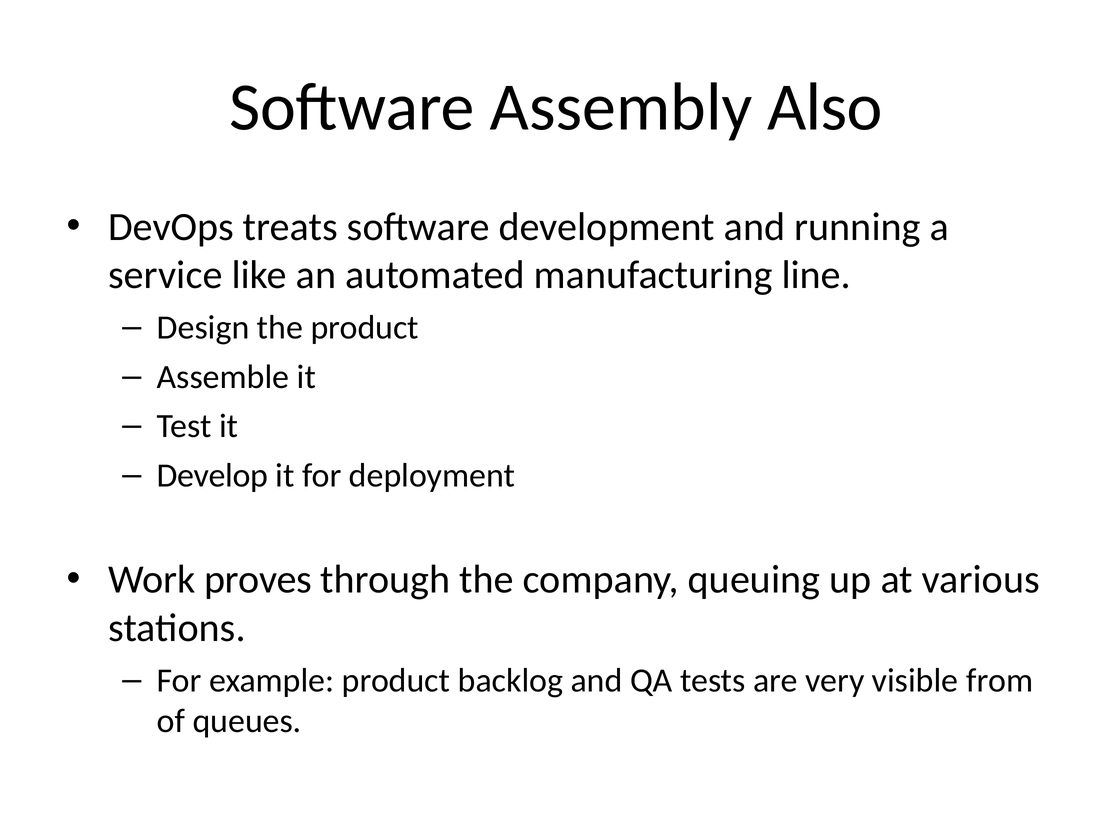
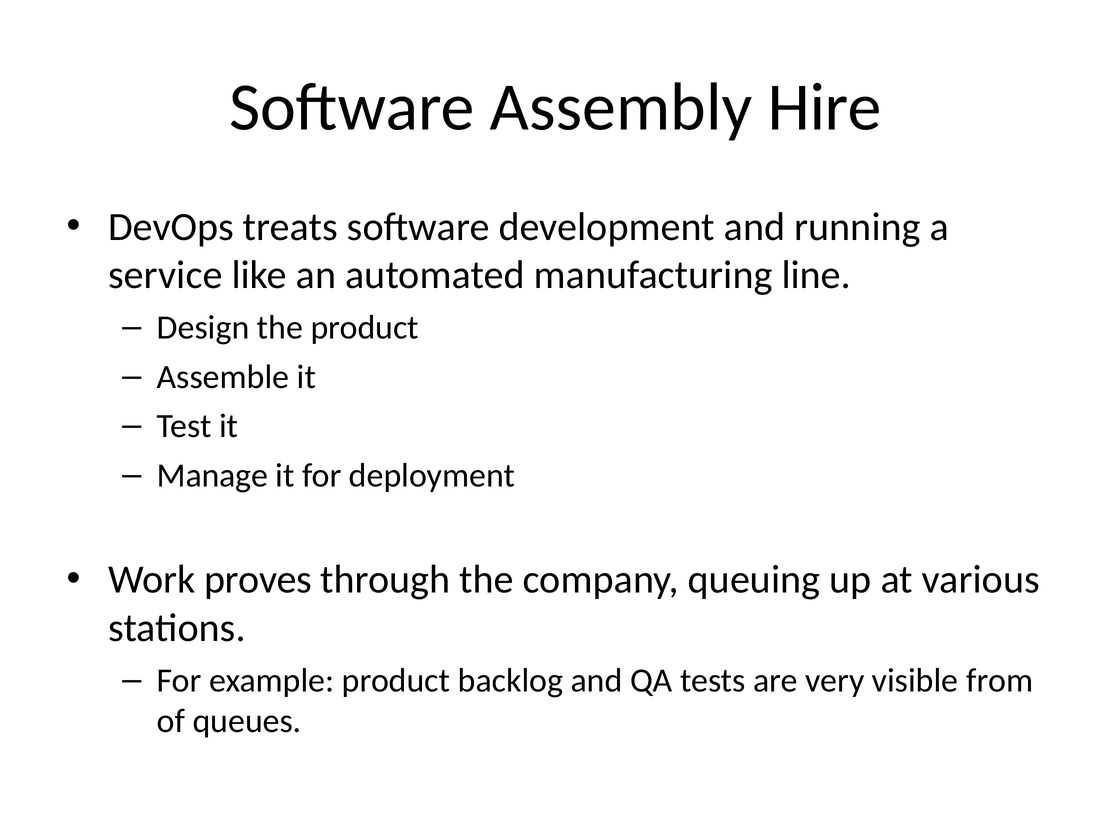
Also: Also -> Hire
Develop: Develop -> Manage
